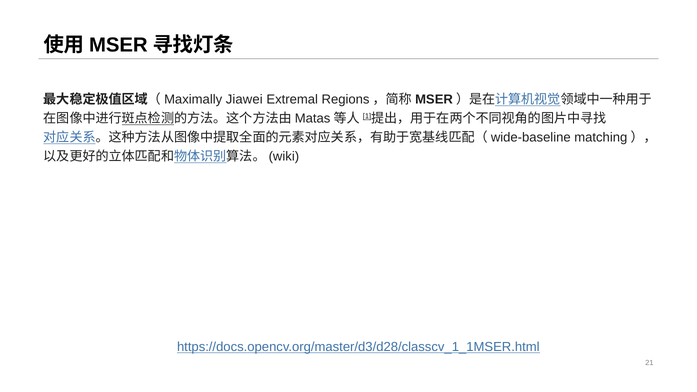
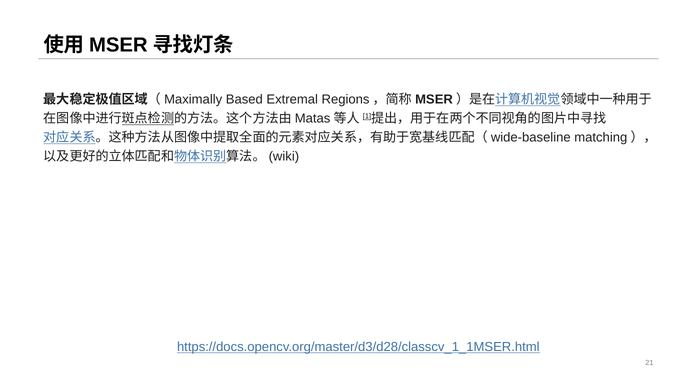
Jiawei: Jiawei -> Based
